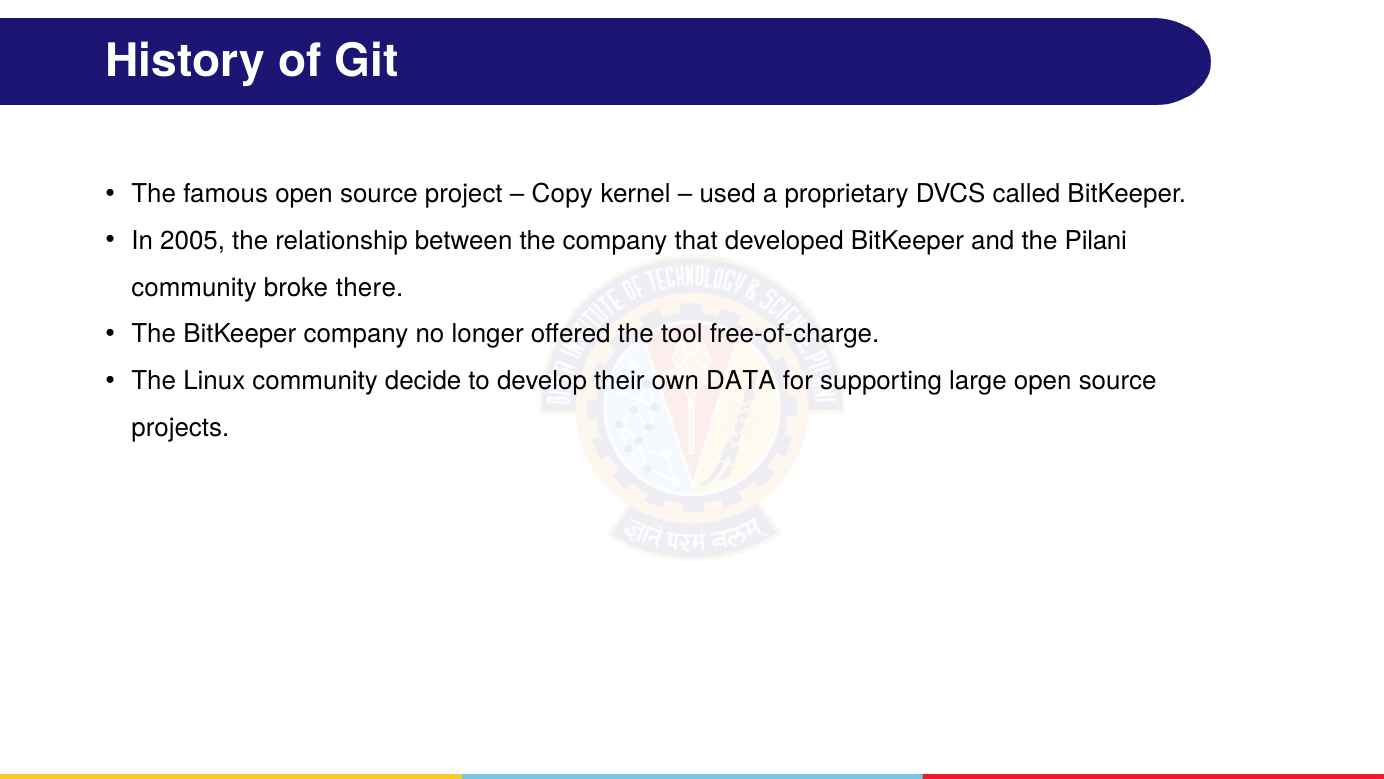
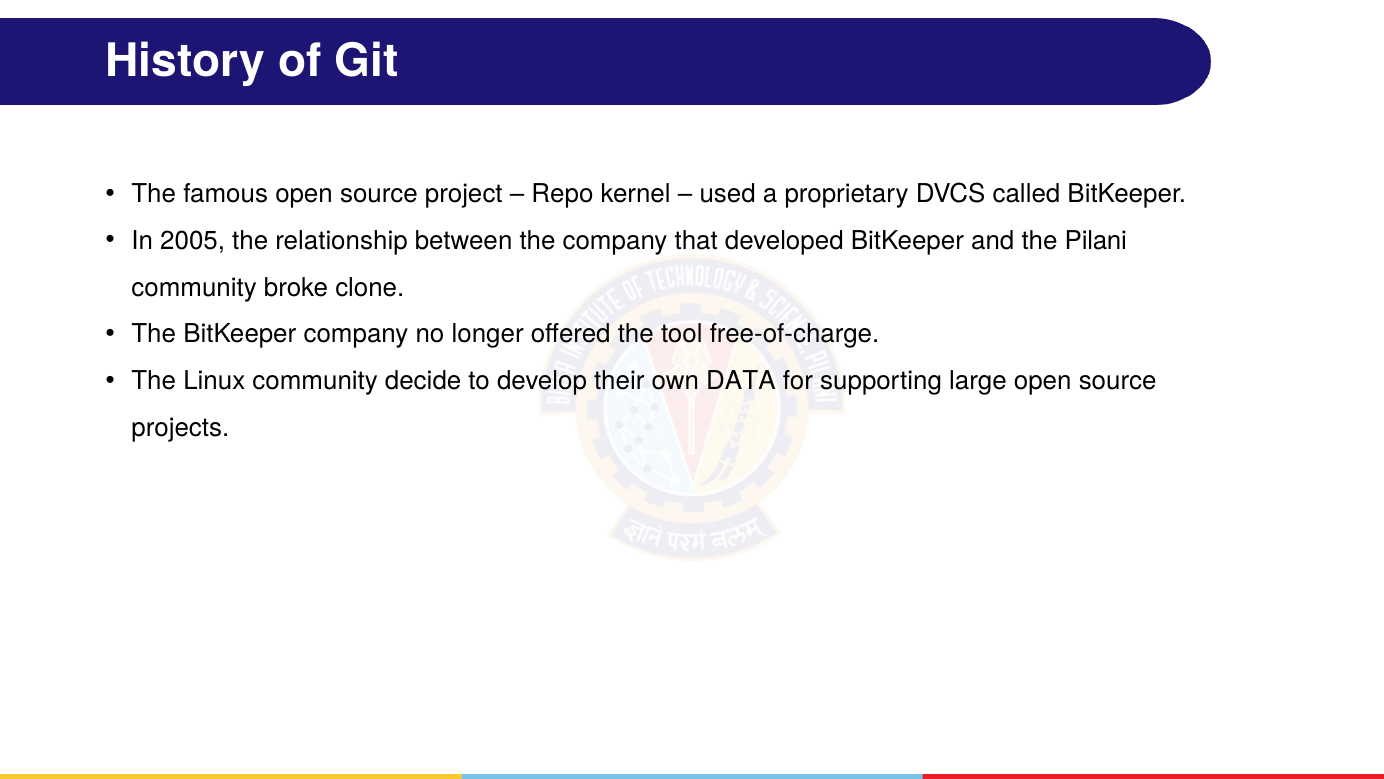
Copy: Copy -> Repo
there: there -> clone
